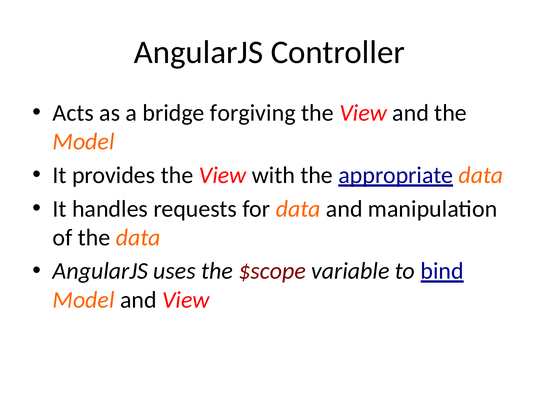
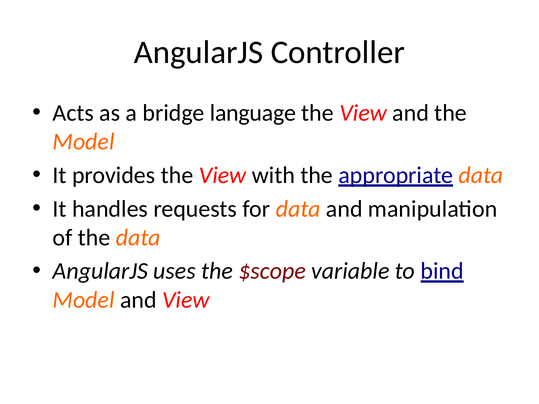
forgiving: forgiving -> language
